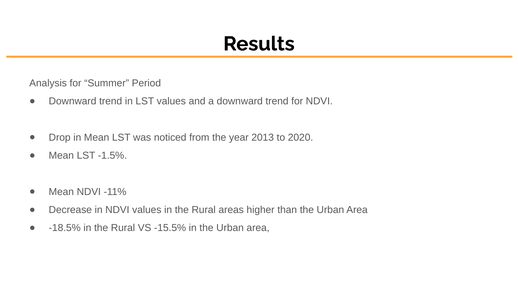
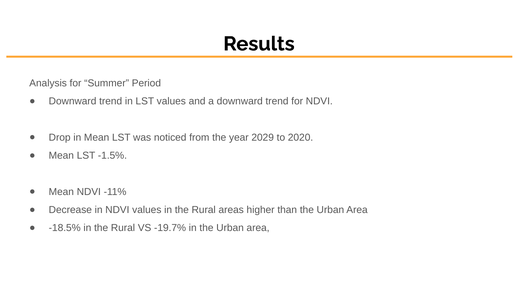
2013: 2013 -> 2029
-15.5%: -15.5% -> -19.7%
